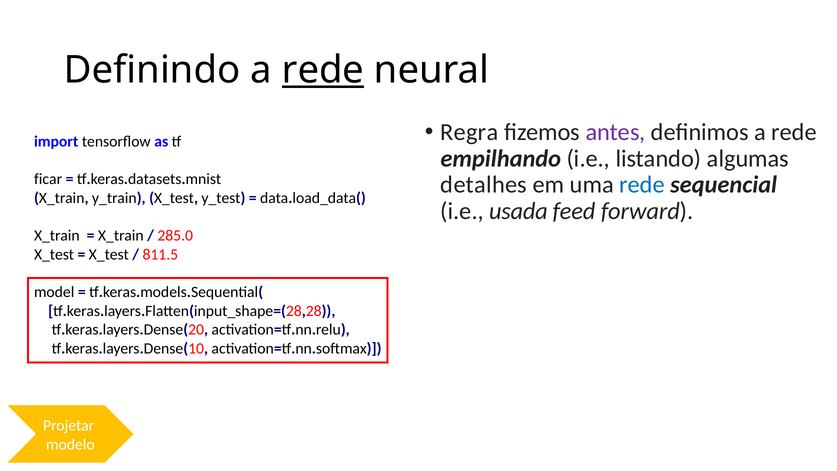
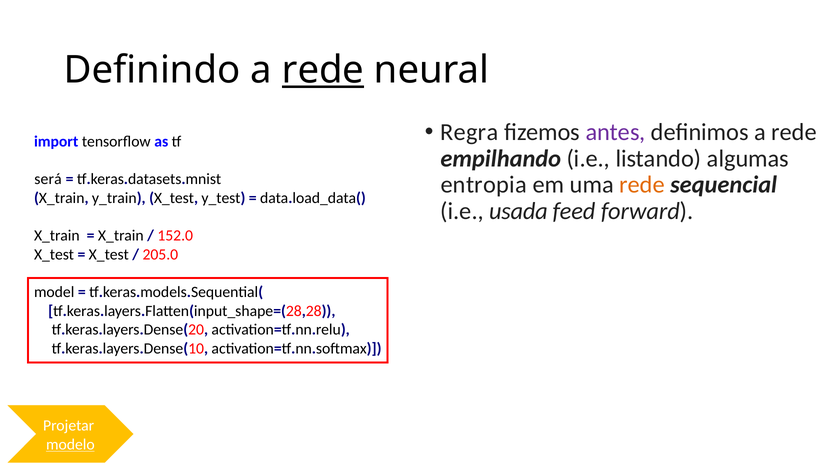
ficar: ficar -> será
detalhes: detalhes -> entropia
rede at (642, 185) colour: blue -> orange
285.0: 285.0 -> 152.0
811.5: 811.5 -> 205.0
modelo underline: none -> present
